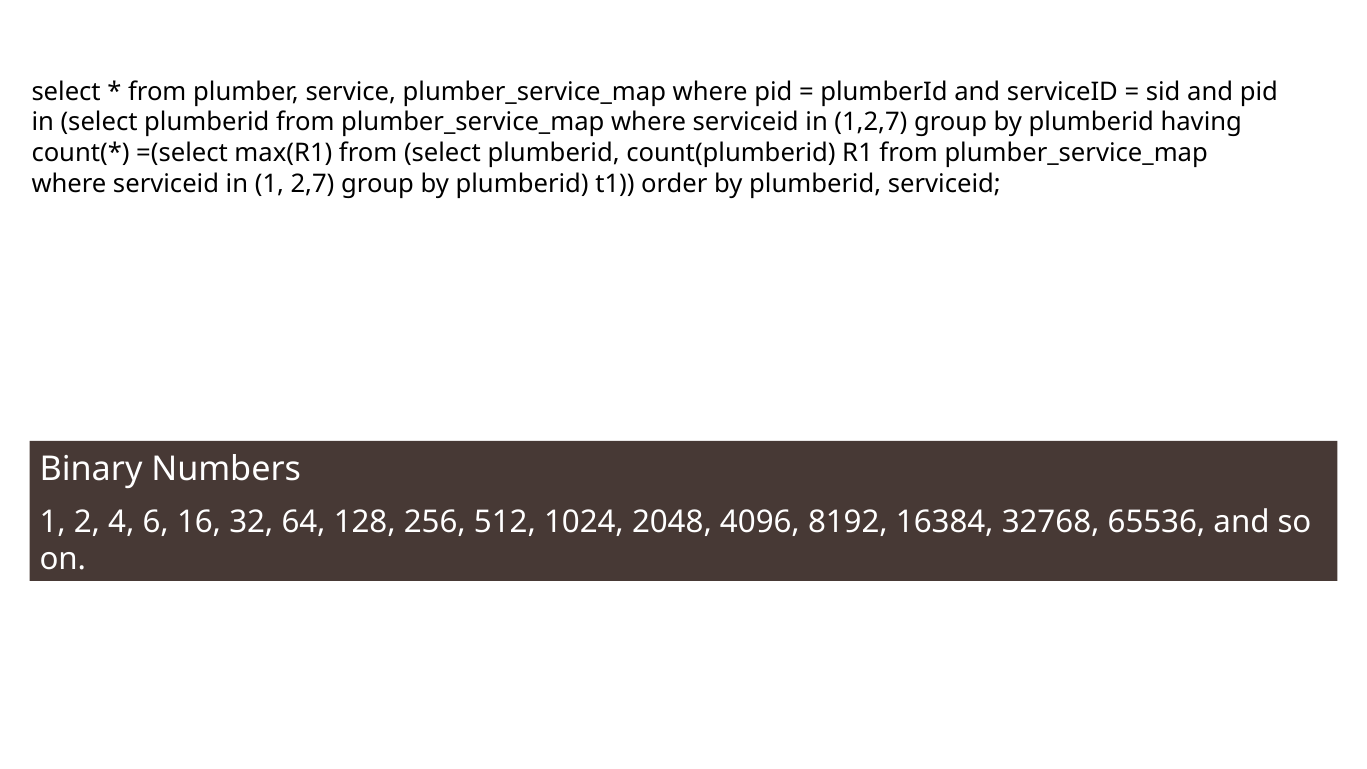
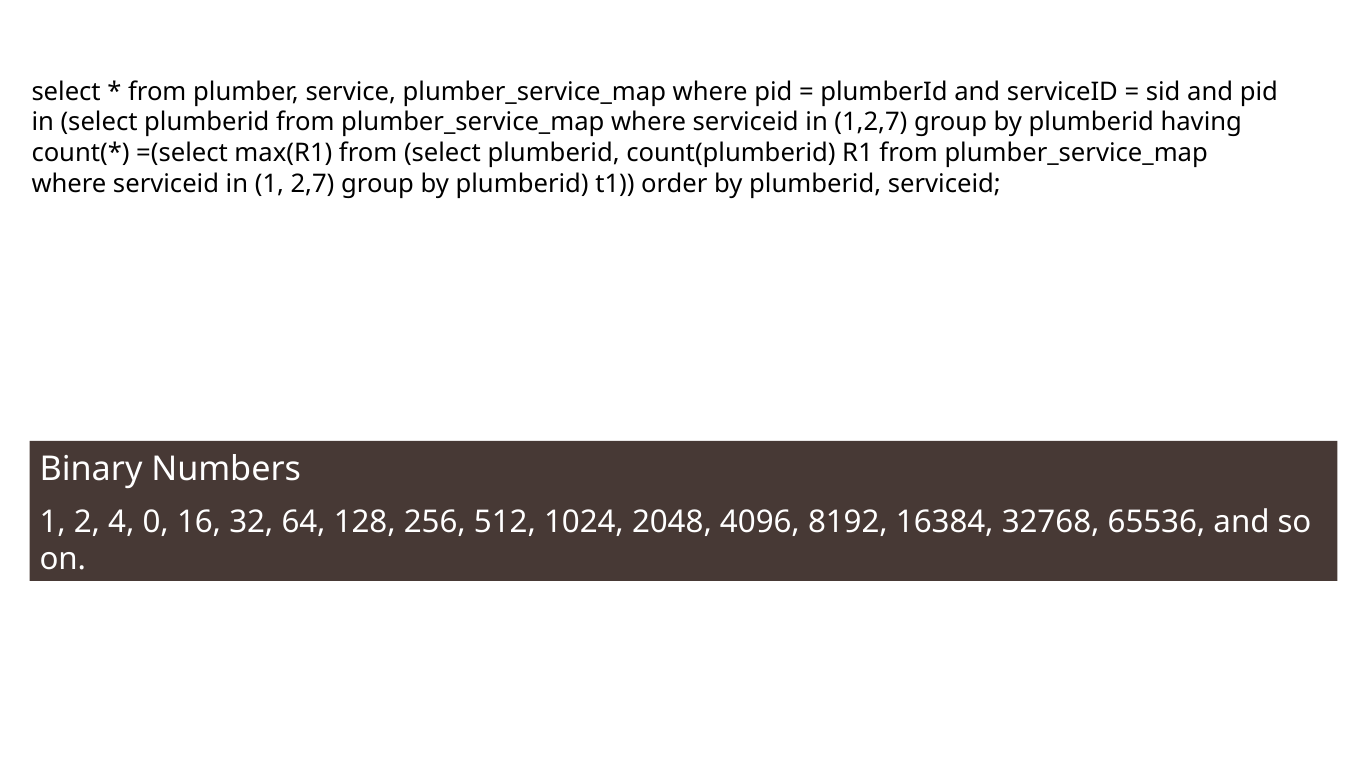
6: 6 -> 0
